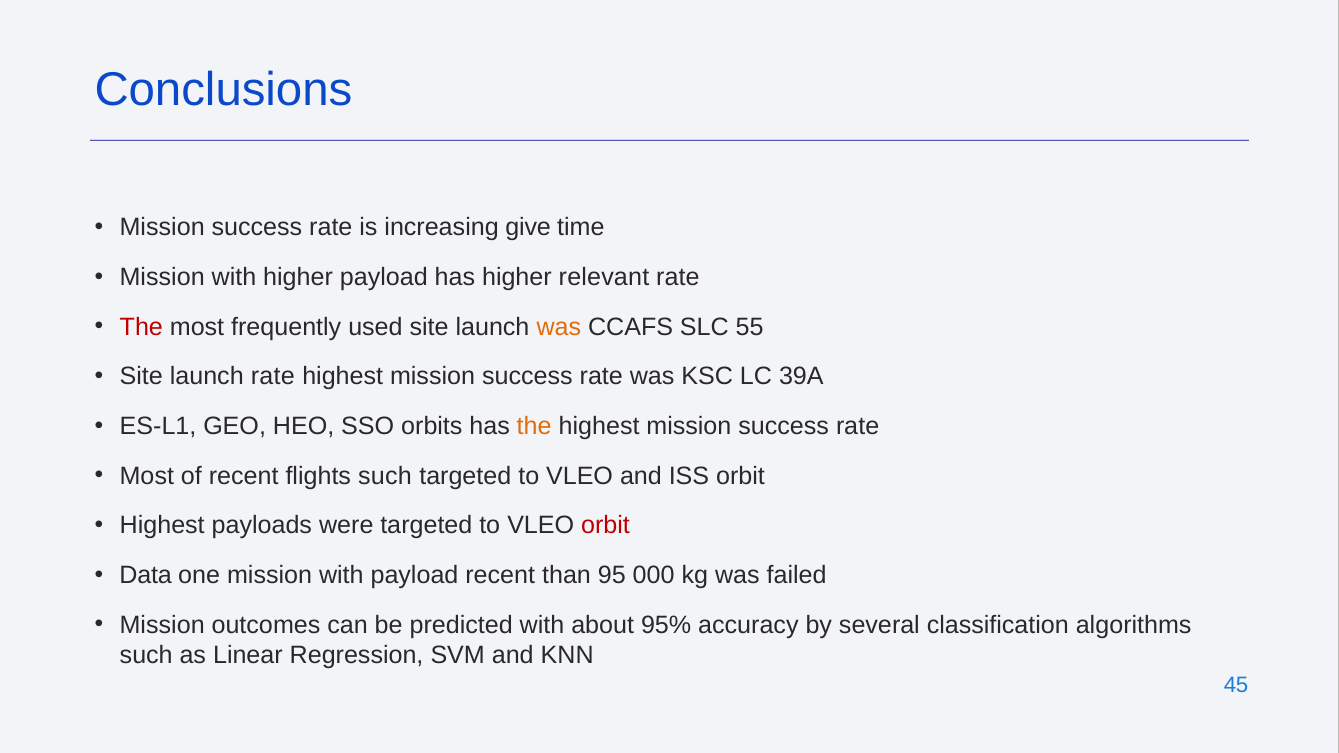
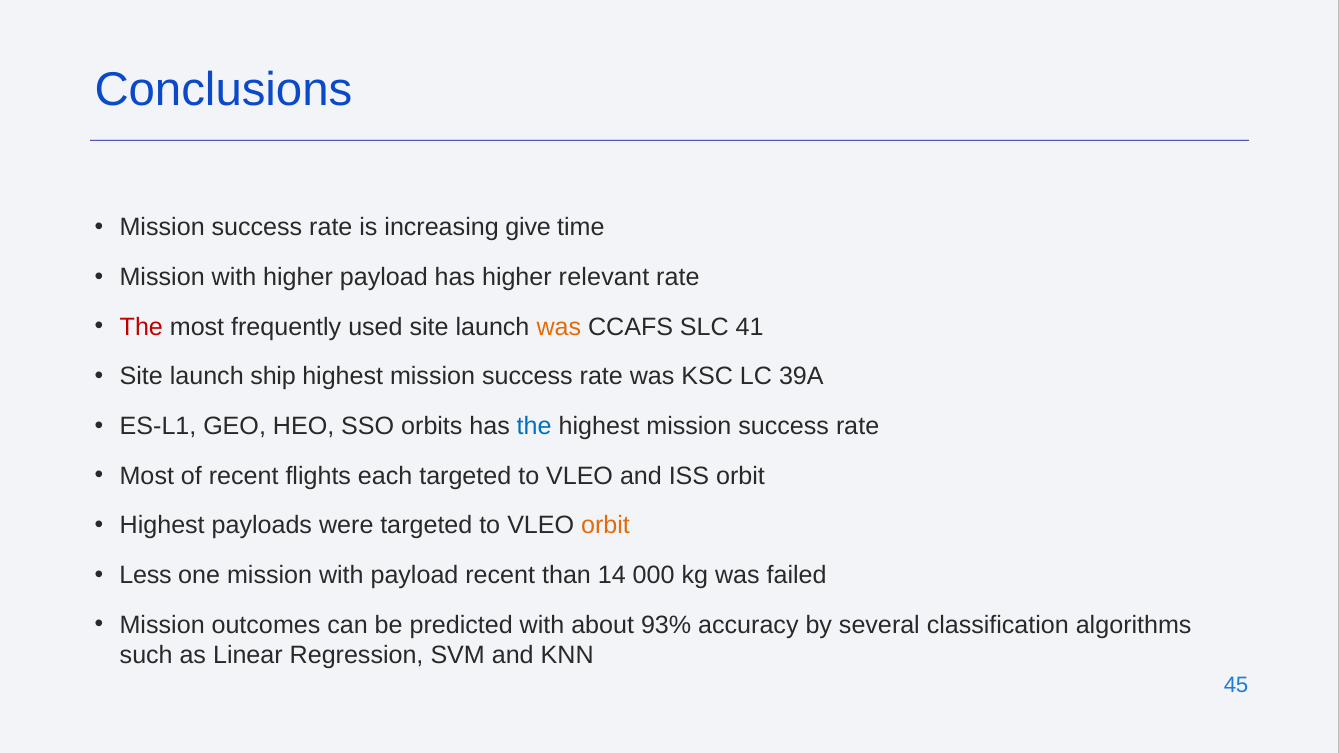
55: 55 -> 41
launch rate: rate -> ship
the at (534, 426) colour: orange -> blue
flights such: such -> each
orbit at (605, 526) colour: red -> orange
Data: Data -> Less
95: 95 -> 14
95%: 95% -> 93%
